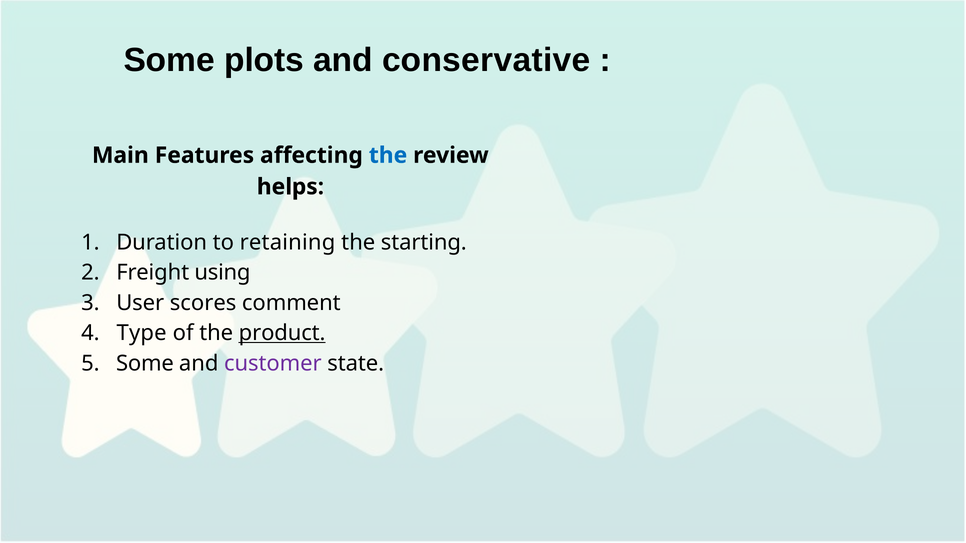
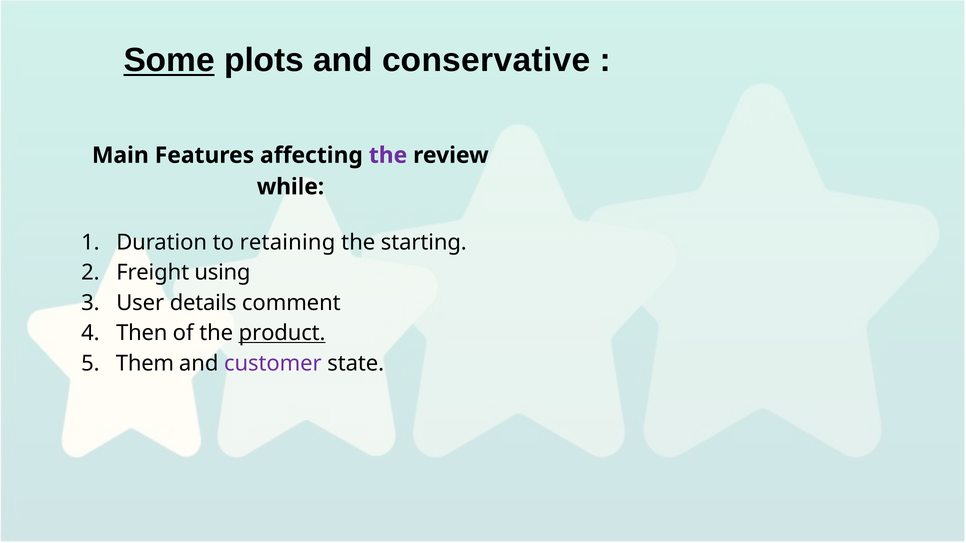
Some at (169, 60) underline: none -> present
the at (388, 155) colour: blue -> purple
helps: helps -> while
scores: scores -> details
Type: Type -> Then
Some at (145, 364): Some -> Them
